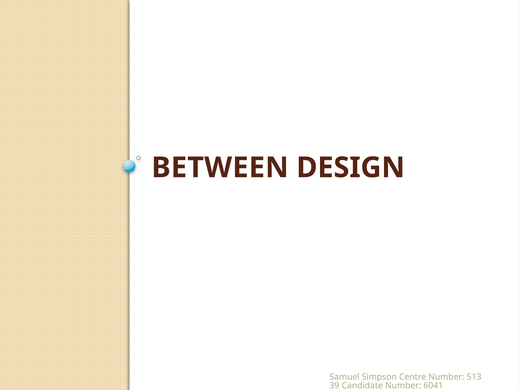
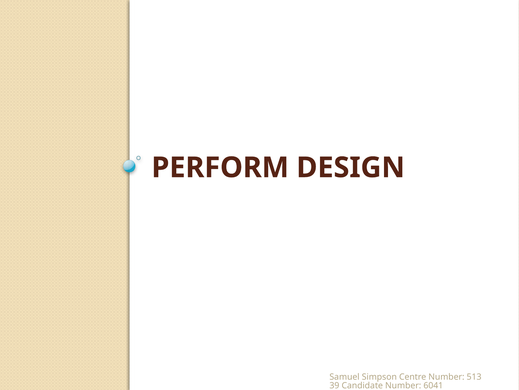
BETWEEN: BETWEEN -> PERFORM
